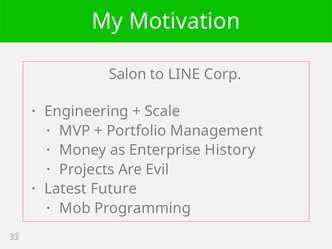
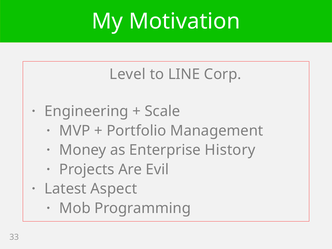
Salon: Salon -> Level
Future: Future -> Aspect
